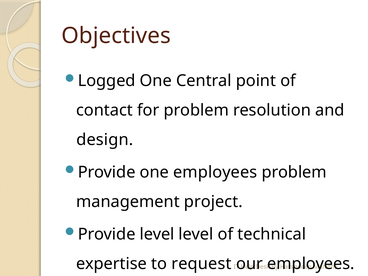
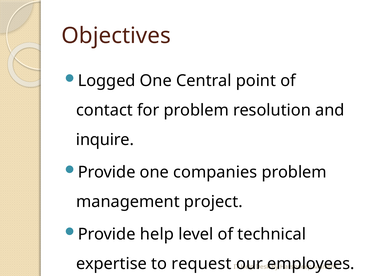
design: design -> inquire
one employees: employees -> companies
Provide level: level -> help
